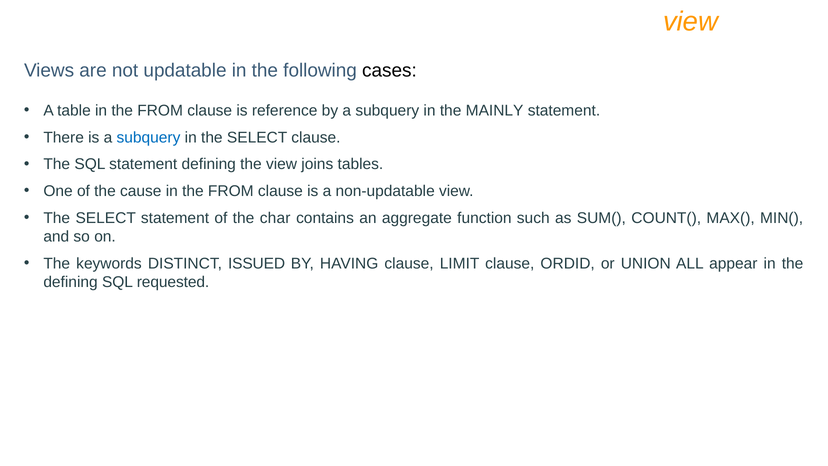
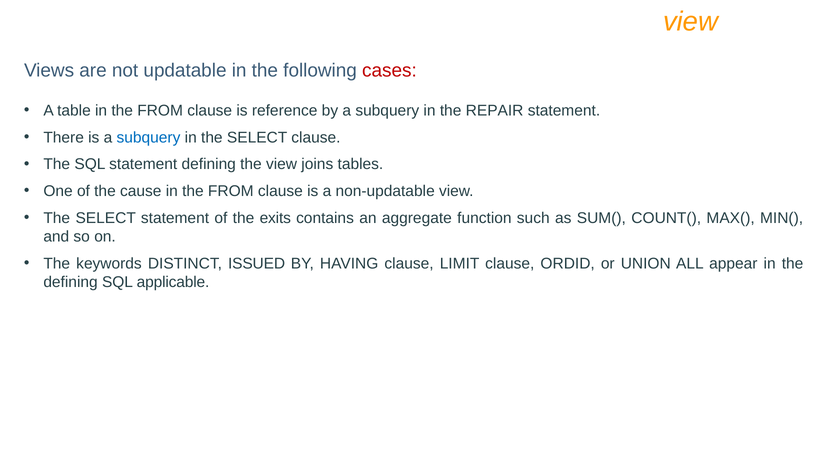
cases colour: black -> red
MAINLY: MAINLY -> REPAIR
char: char -> exits
requested: requested -> applicable
